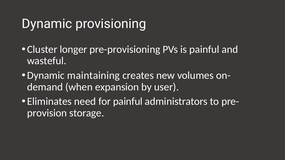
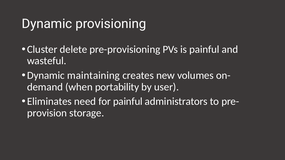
longer: longer -> delete
expansion: expansion -> portability
